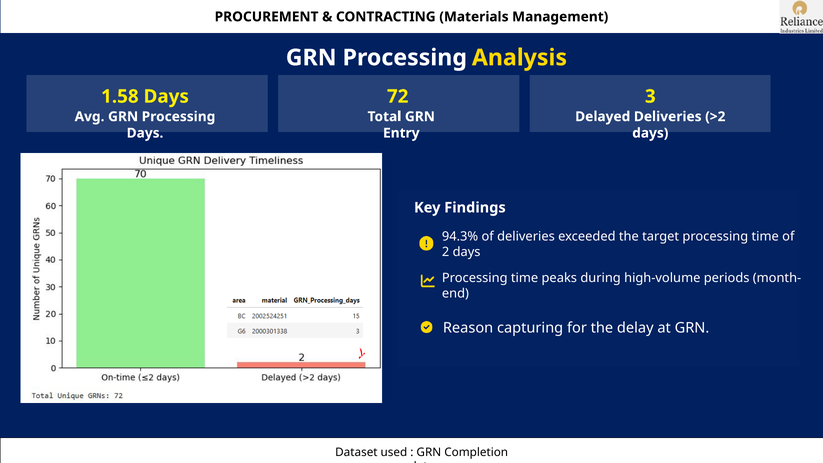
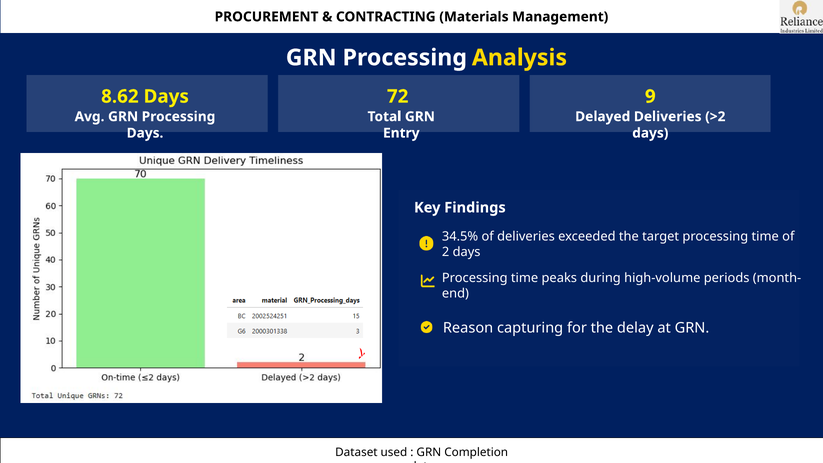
1.58: 1.58 -> 8.62
3: 3 -> 9
94.3%: 94.3% -> 34.5%
